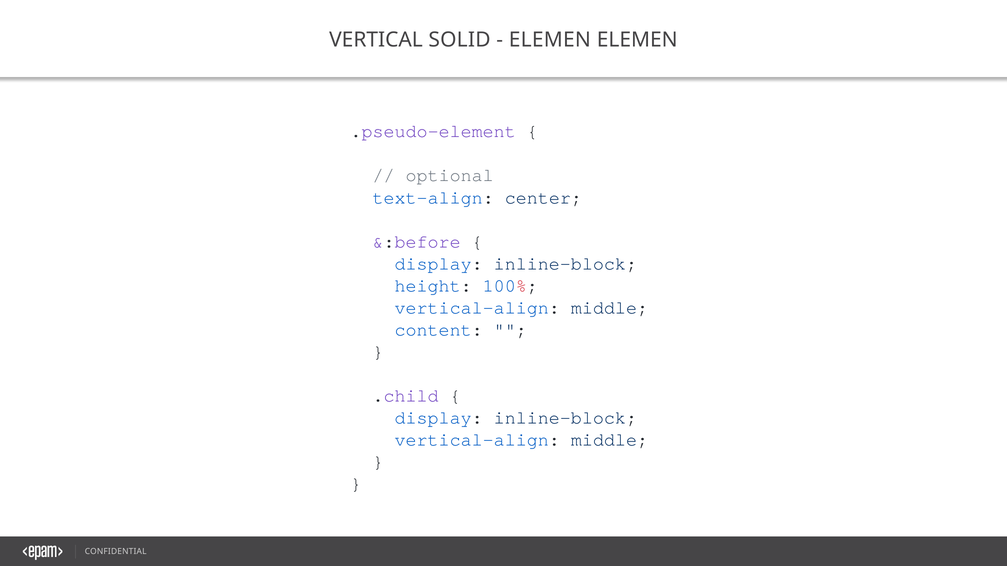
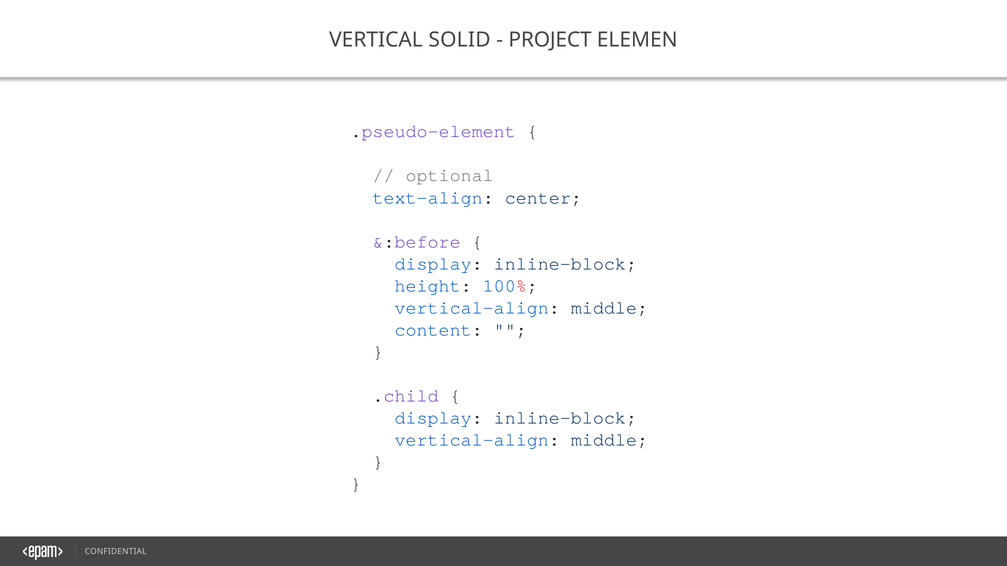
ELEMEN at (550, 40): ELEMEN -> PROJECT
